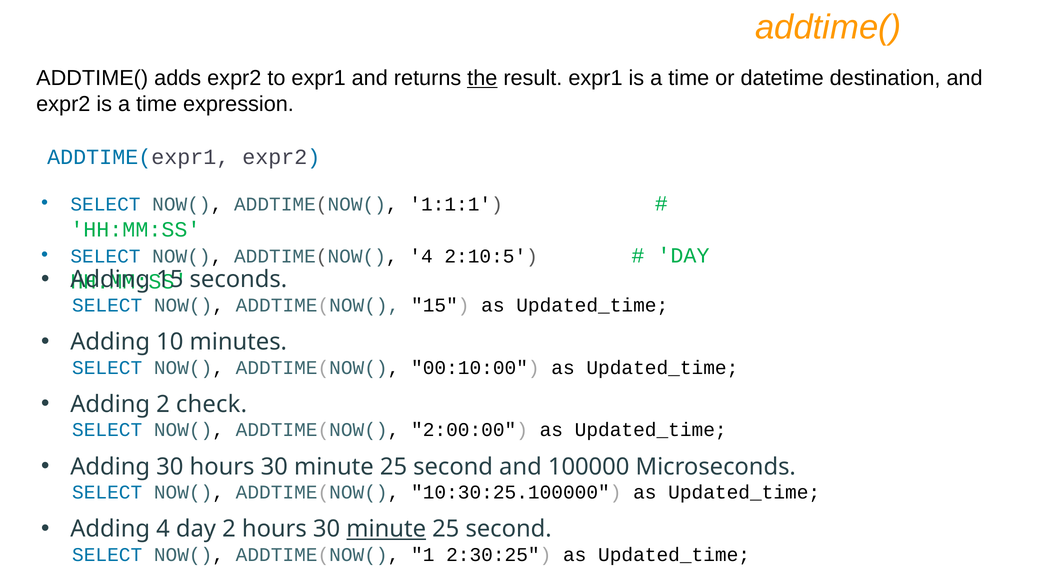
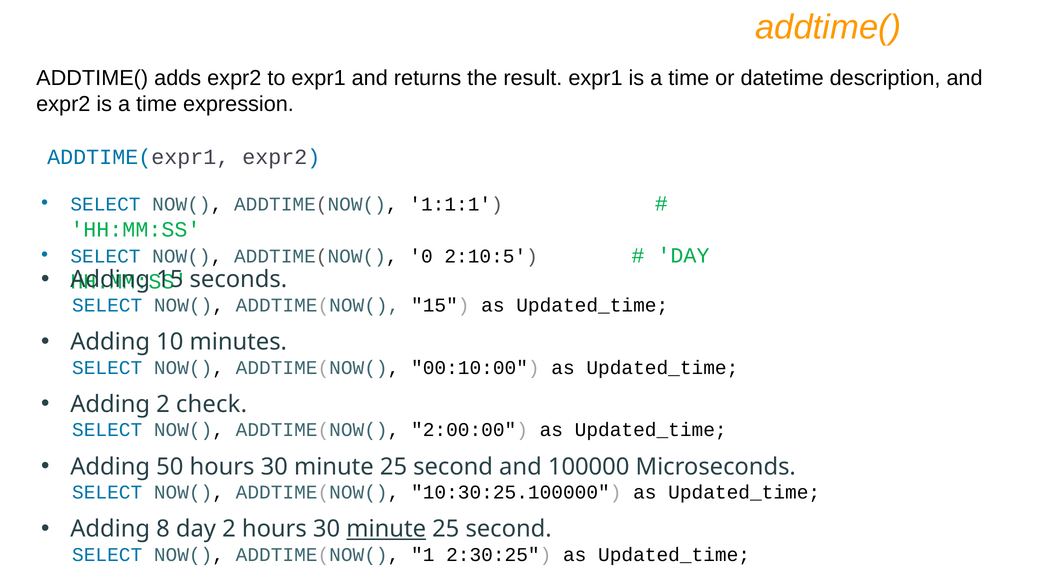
the underline: present -> none
destination: destination -> description
ADDTIME(NOW( 4: 4 -> 0
Adding 30: 30 -> 50
Adding 4: 4 -> 8
